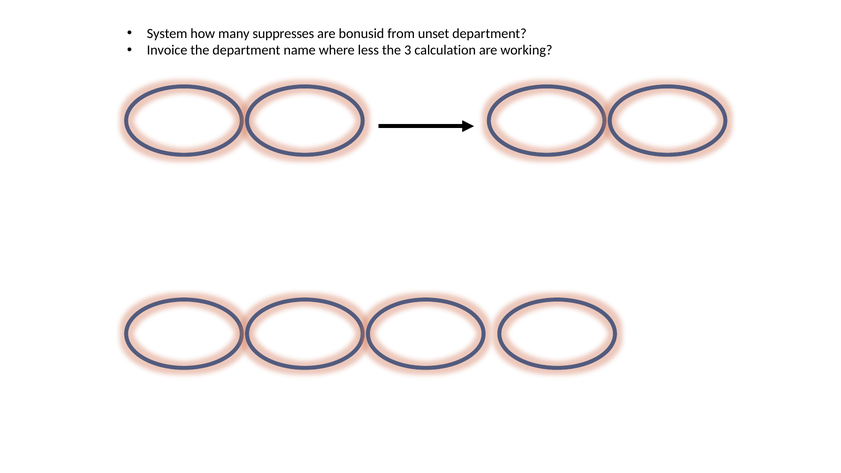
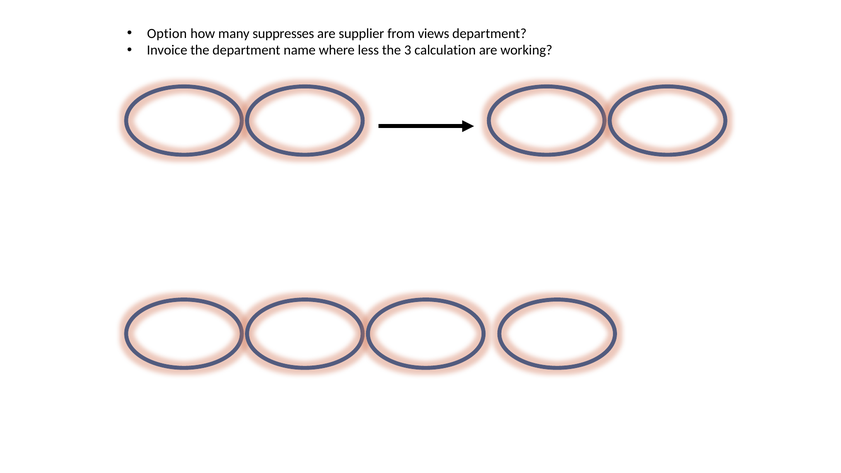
System: System -> Option
bonusid: bonusid -> supplier
unset: unset -> views
